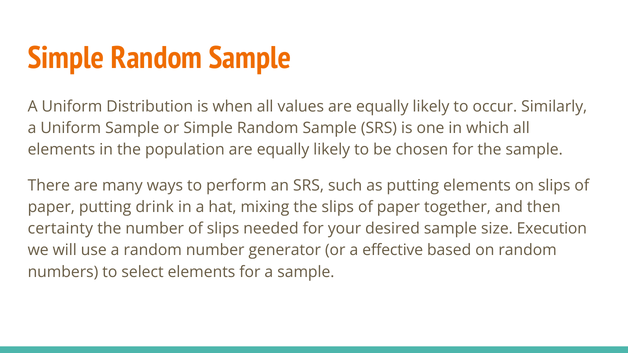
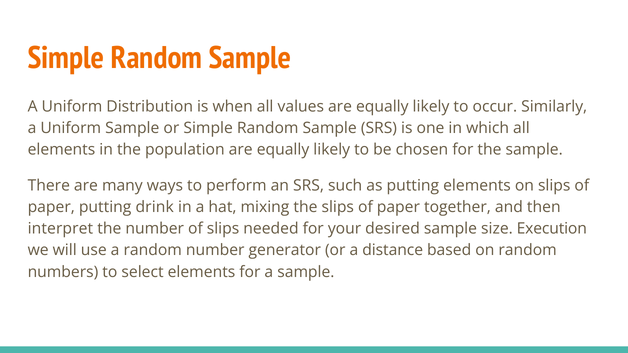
certainty: certainty -> interpret
effective: effective -> distance
